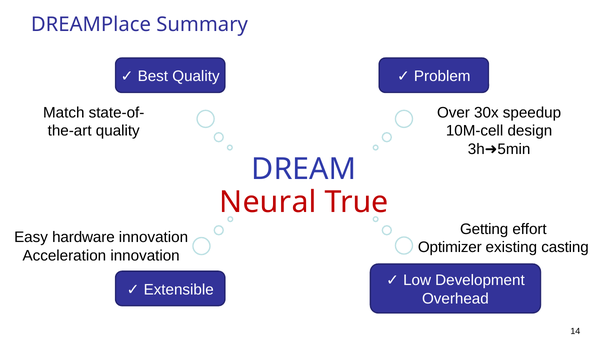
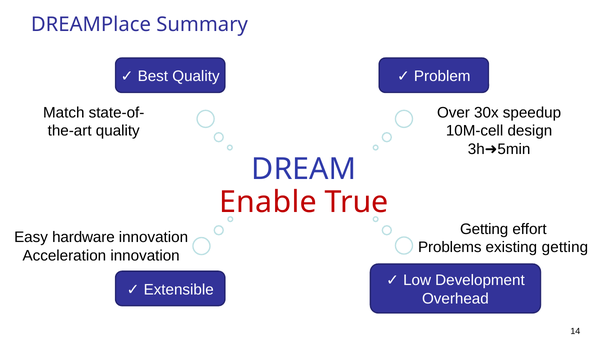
Neural: Neural -> Enable
Optimizer: Optimizer -> Problems
existing casting: casting -> getting
